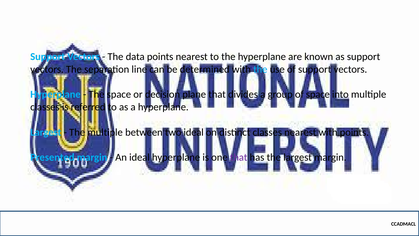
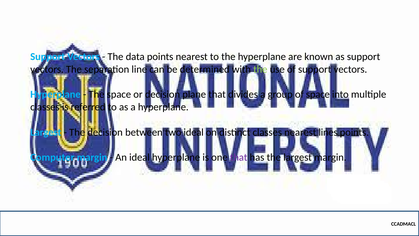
the at (260, 69) colour: light blue -> light green
The multiple: multiple -> decision
nearest with: with -> lines
Presented: Presented -> Computer
